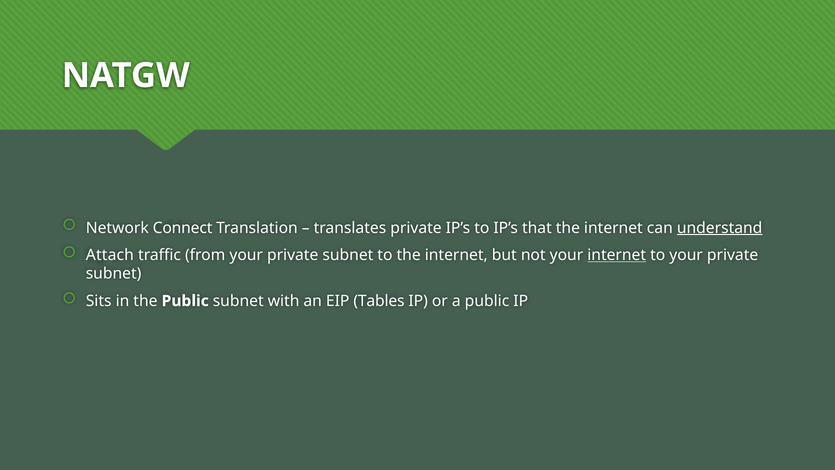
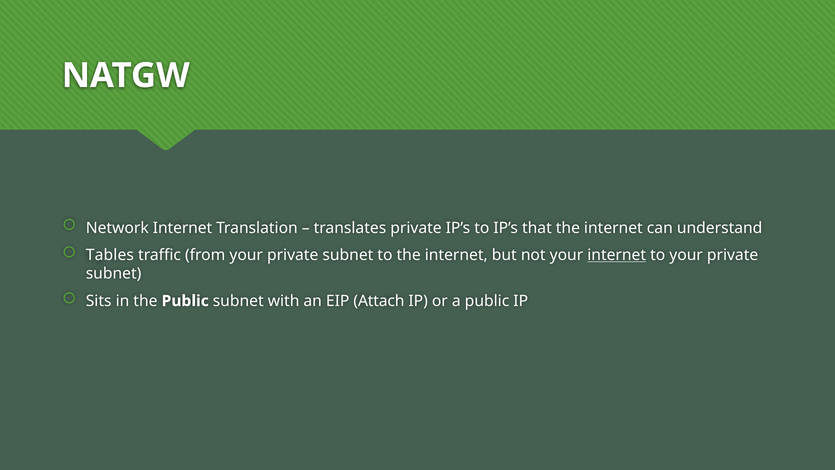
Network Connect: Connect -> Internet
understand underline: present -> none
Attach: Attach -> Tables
Tables: Tables -> Attach
